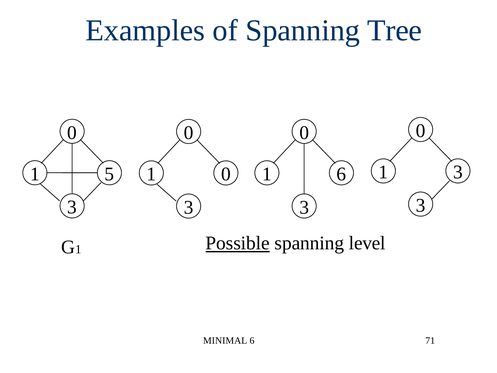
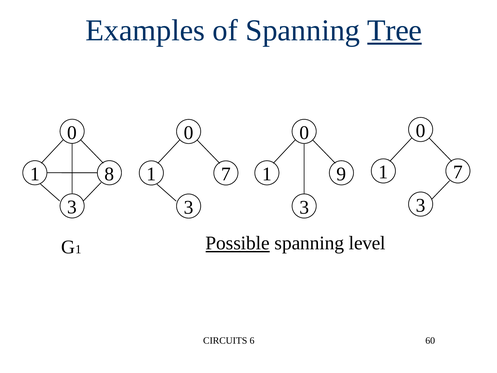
Tree underline: none -> present
3 at (458, 172): 3 -> 7
5: 5 -> 8
1 6: 6 -> 9
0 at (226, 174): 0 -> 7
MINIMAL: MINIMAL -> CIRCUITS
71: 71 -> 60
